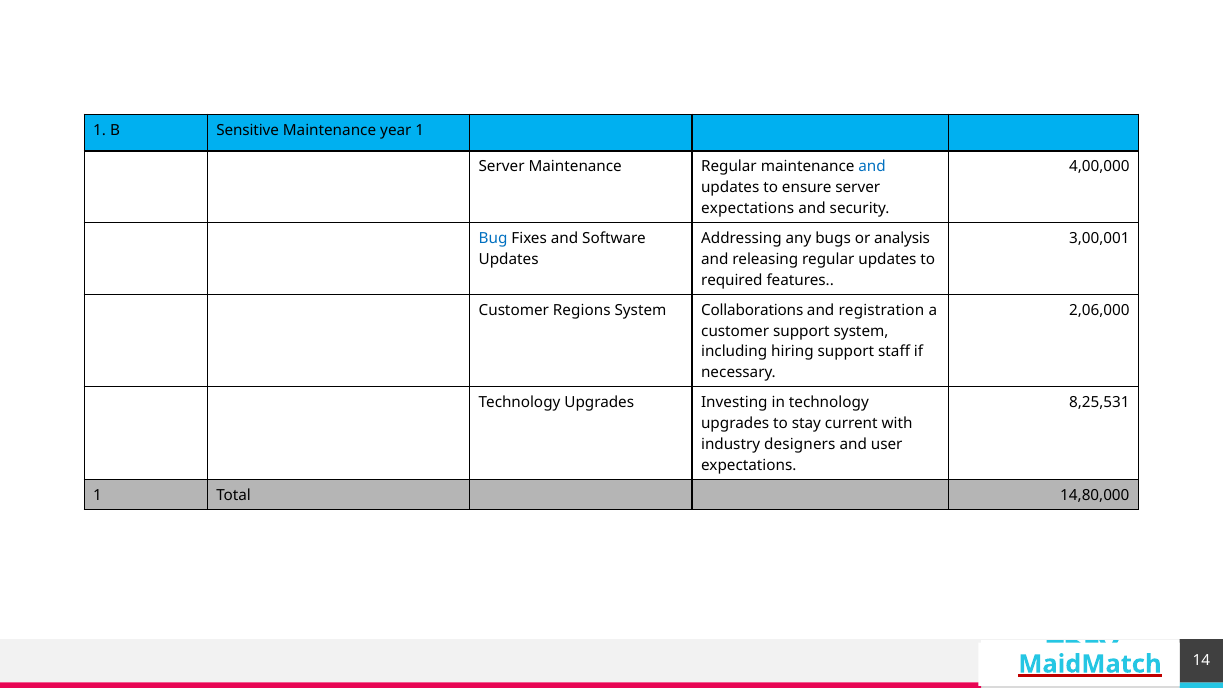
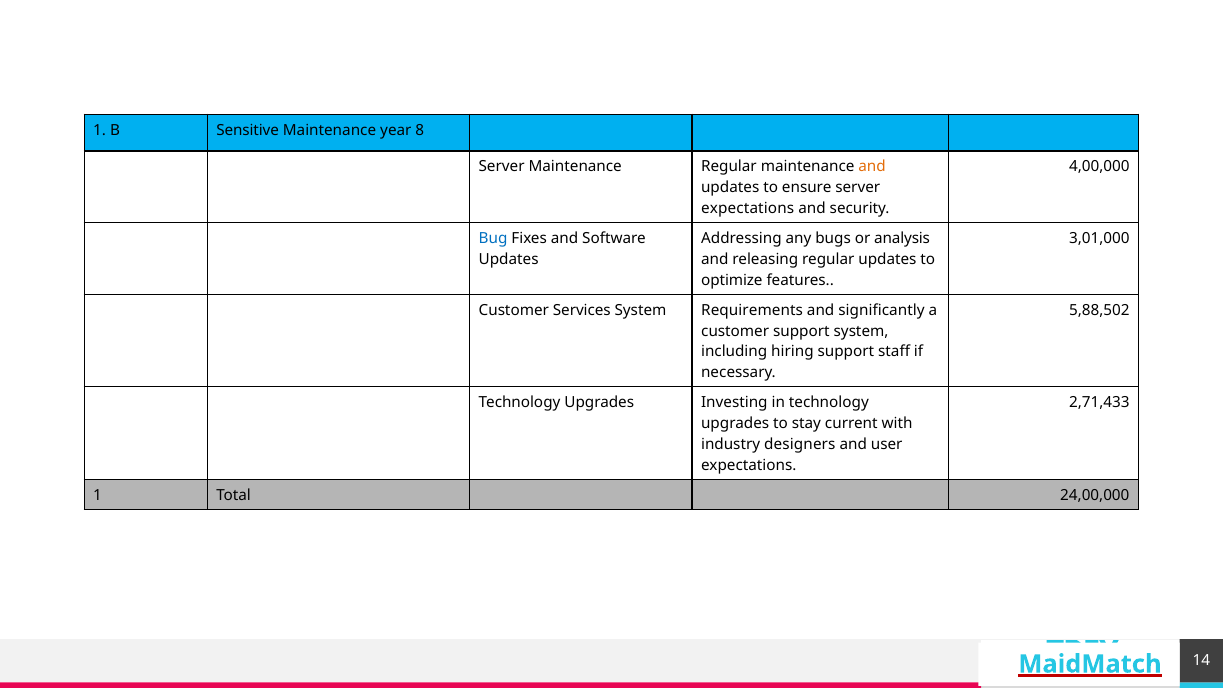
year 1: 1 -> 8
and at (872, 167) colour: blue -> orange
3,00,001: 3,00,001 -> 3,01,000
required: required -> optimize
Regions: Regions -> Services
Collaborations: Collaborations -> Requirements
registration: registration -> significantly
2,06,000: 2,06,000 -> 5,88,502
8,25,531: 8,25,531 -> 2,71,433
14,80,000: 14,80,000 -> 24,00,000
